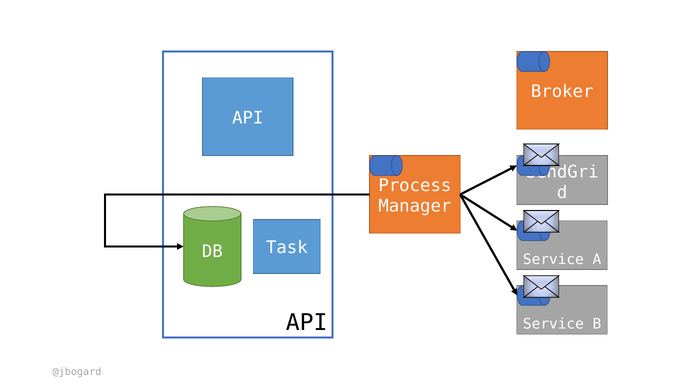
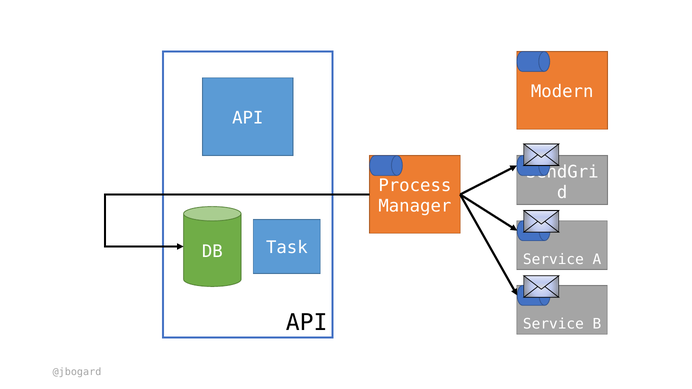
Broker: Broker -> Modern
